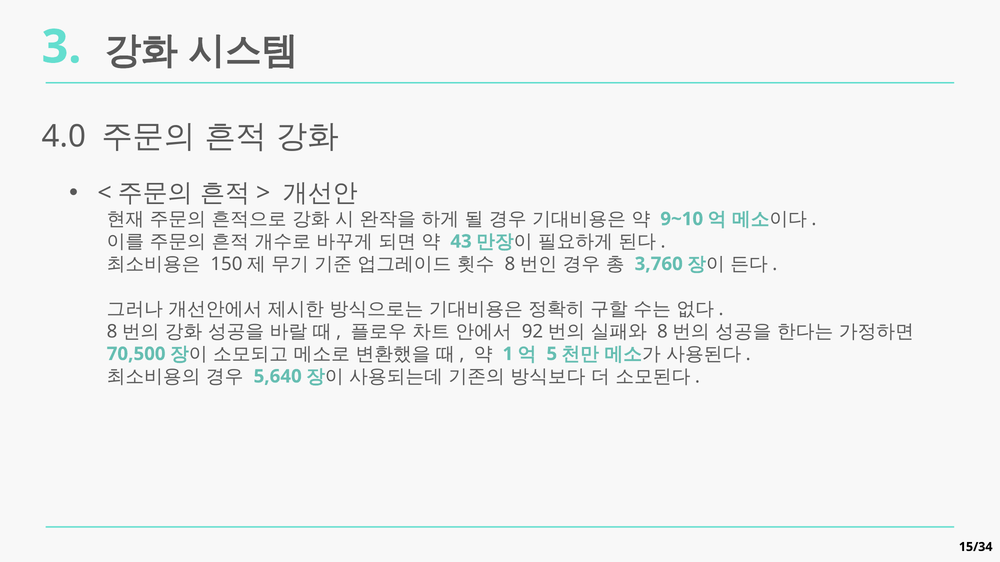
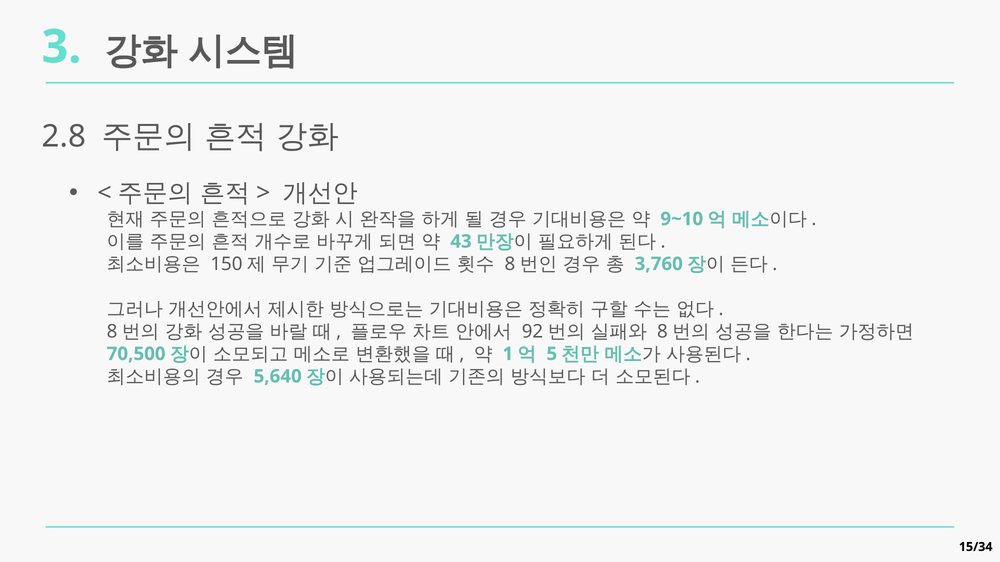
4.0: 4.0 -> 2.8
